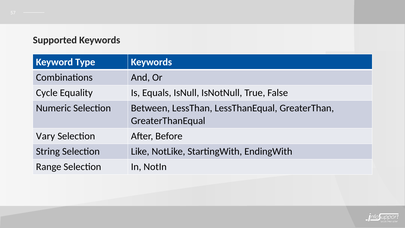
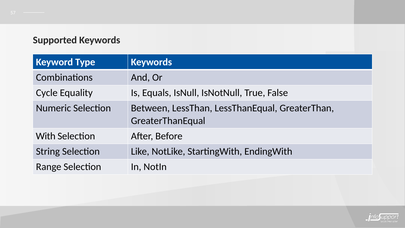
Vary: Vary -> With
